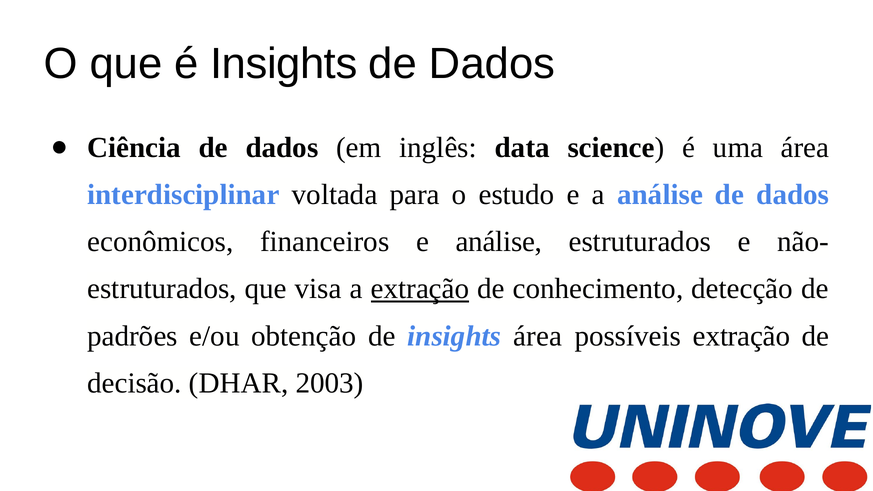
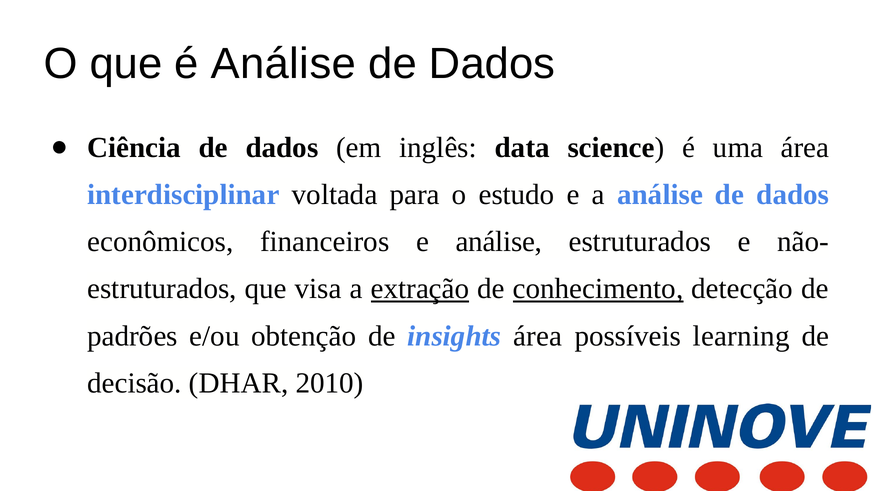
é Insights: Insights -> Análise
conhecimento underline: none -> present
possíveis extração: extração -> learning
2003: 2003 -> 2010
